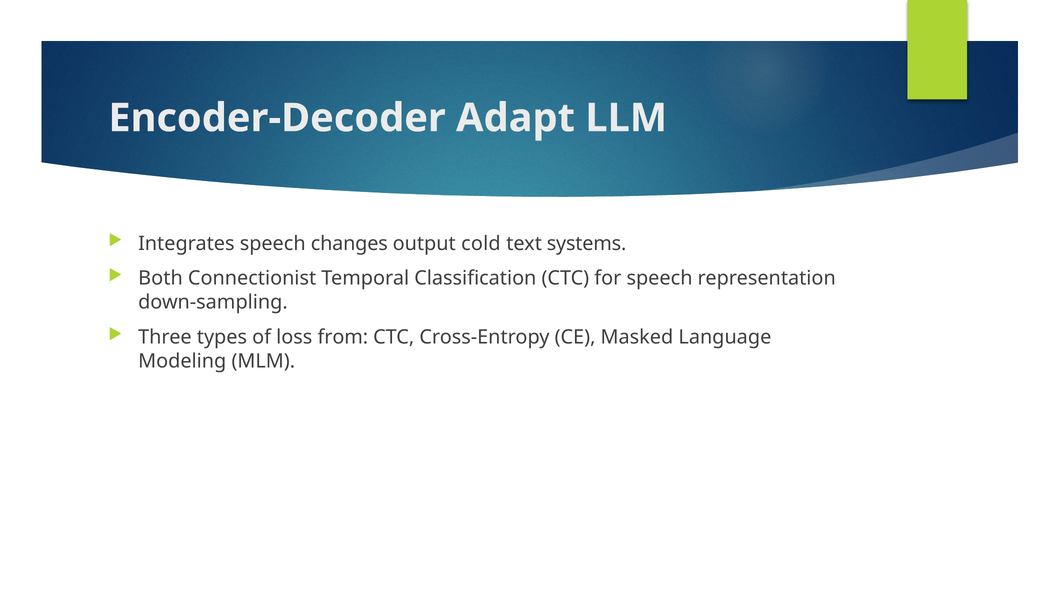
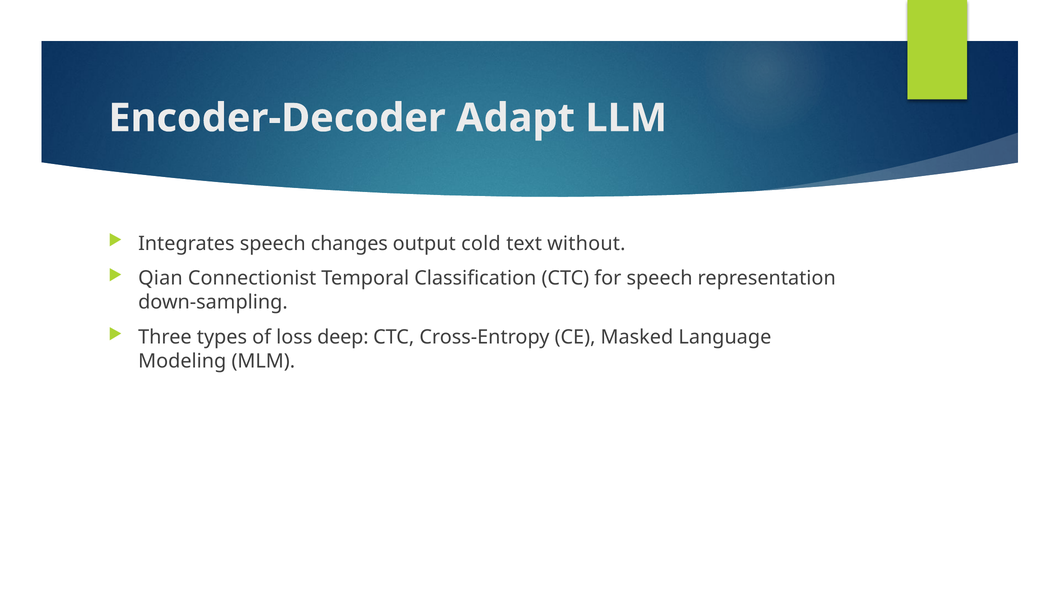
systems: systems -> without
Both: Both -> Qian
from: from -> deep
